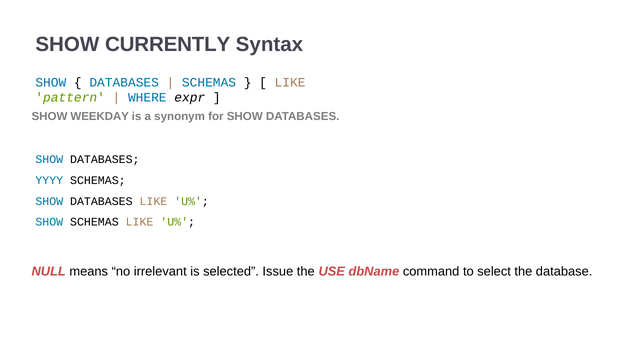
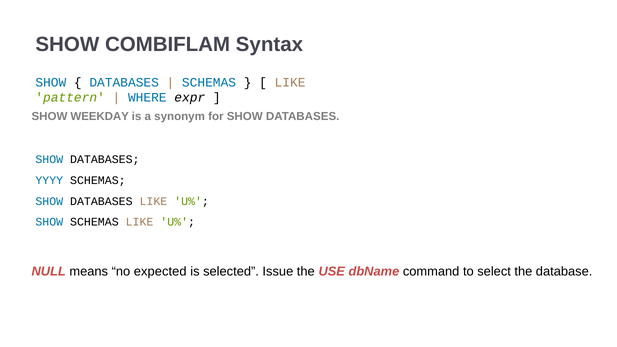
CURRENTLY: CURRENTLY -> COMBIFLAM
irrelevant: irrelevant -> expected
